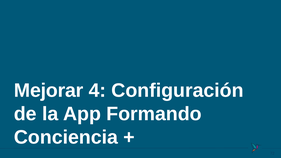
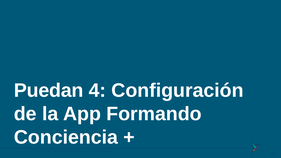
Mejorar: Mejorar -> Puedan
